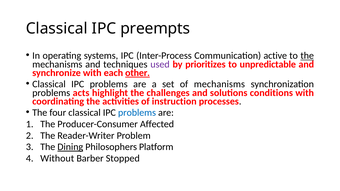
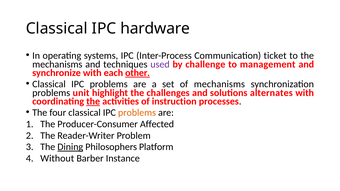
preempts: preempts -> hardware
active: active -> ticket
the at (307, 56) underline: present -> none
prioritizes: prioritizes -> challenge
unpredictable: unpredictable -> management
acts: acts -> unit
conditions: conditions -> alternates
the at (93, 101) underline: none -> present
problems at (137, 113) colour: blue -> orange
Stopped: Stopped -> Instance
